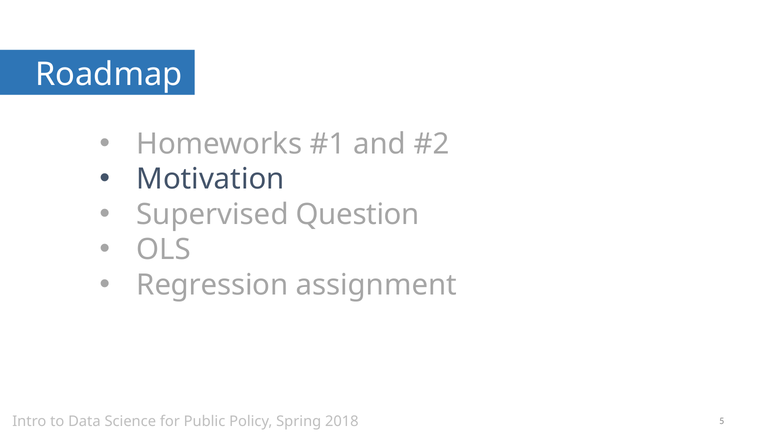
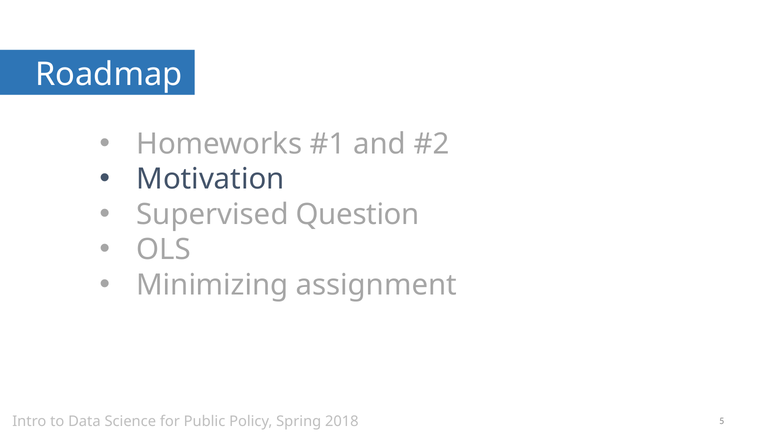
Regression: Regression -> Minimizing
